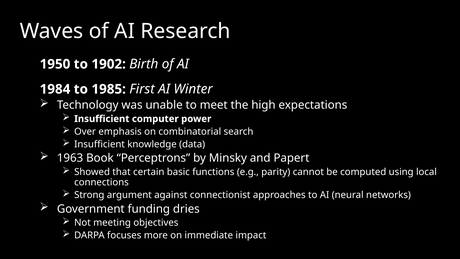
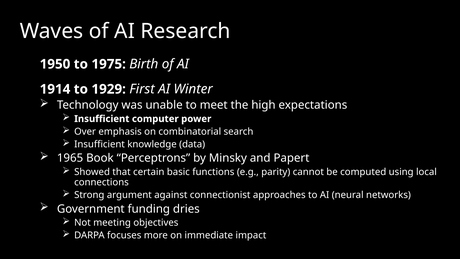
1902: 1902 -> 1975
1984: 1984 -> 1914
1985: 1985 -> 1929
1963: 1963 -> 1965
